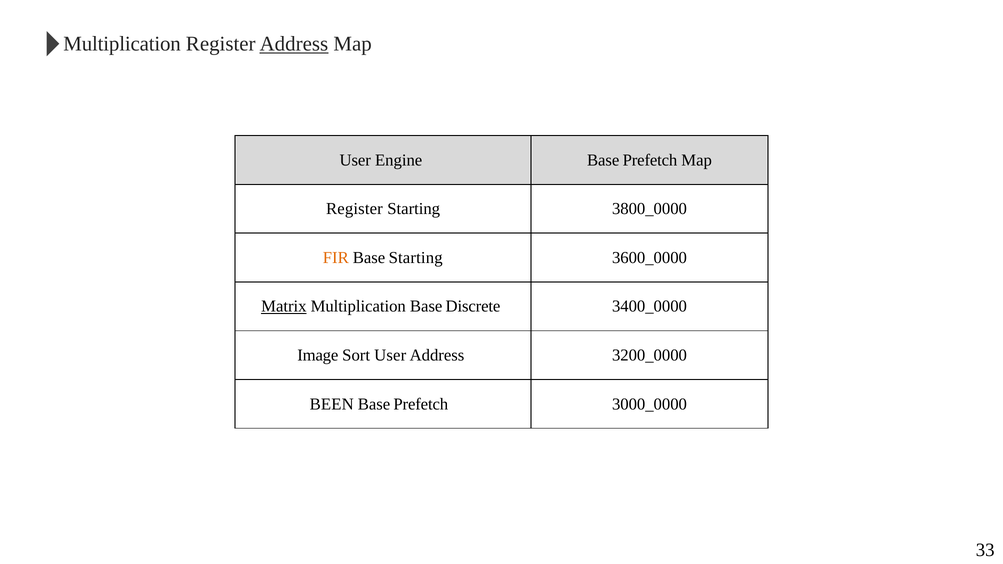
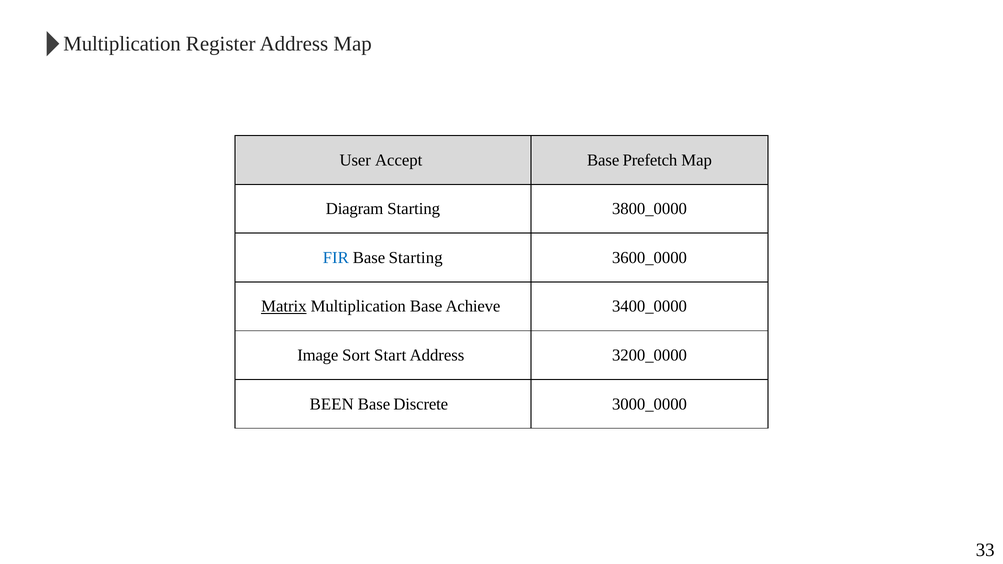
Address at (294, 44) underline: present -> none
Engine: Engine -> Accept
Register at (354, 209): Register -> Diagram
FIR colour: orange -> blue
Discrete: Discrete -> Achieve
Sort User: User -> Start
Prefetch at (421, 404): Prefetch -> Discrete
